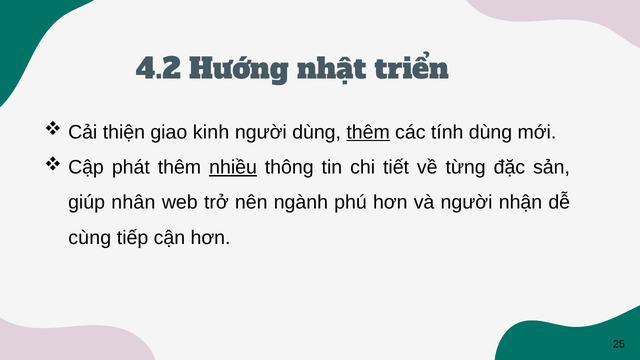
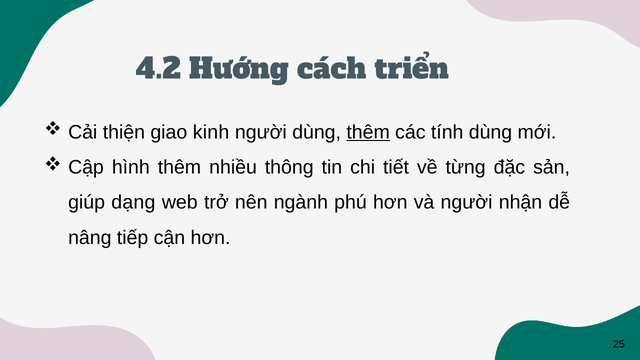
nhật: nhật -> cách
phát: phát -> hình
nhiều underline: present -> none
nhân: nhân -> dạng
cùng: cùng -> nâng
